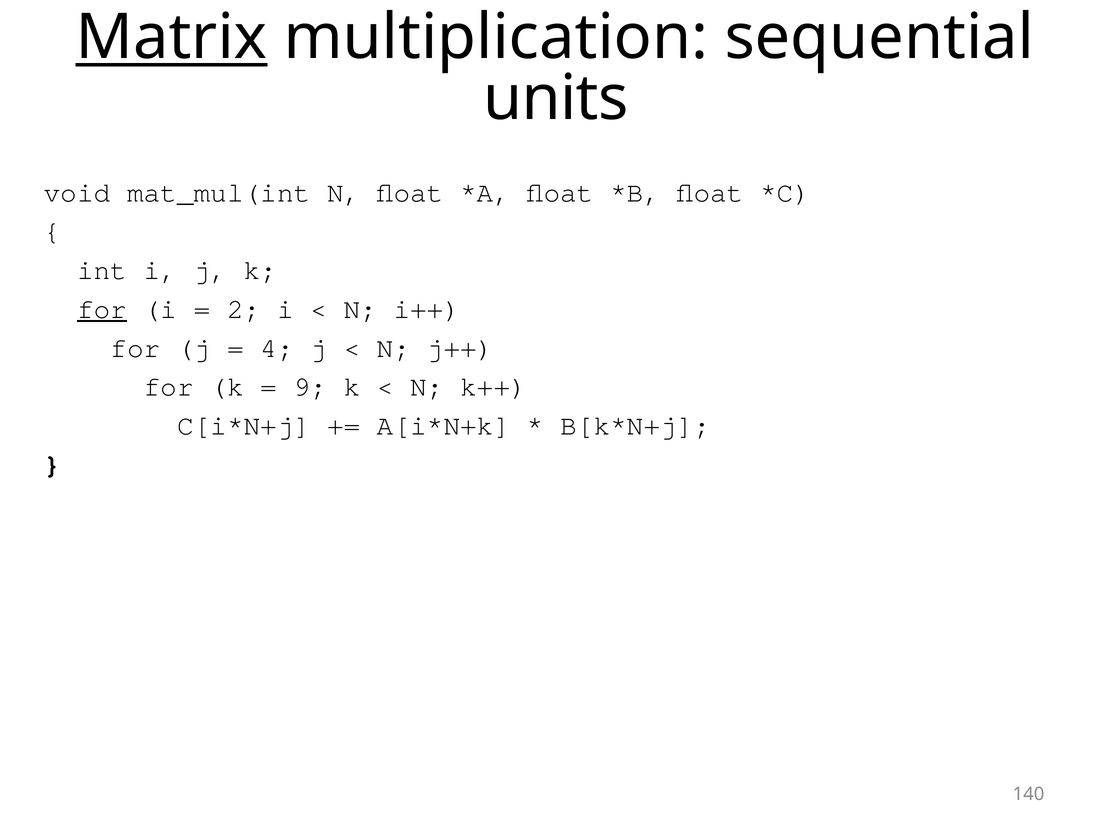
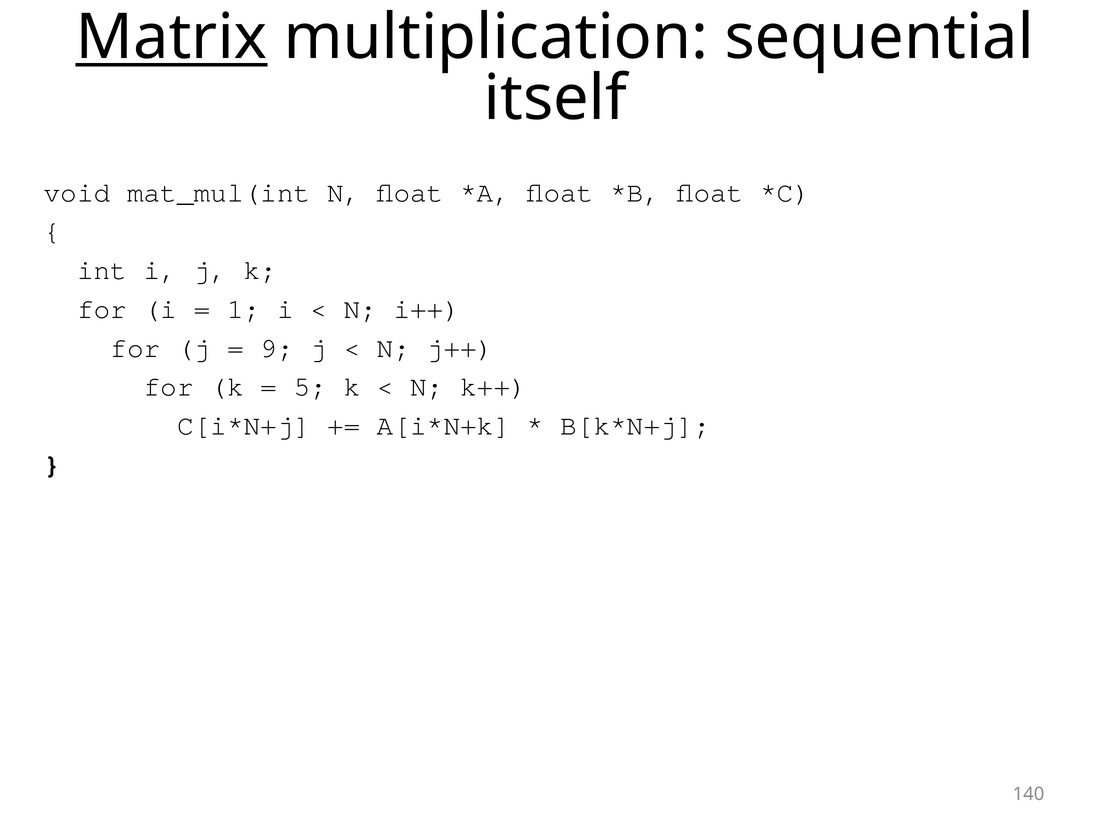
units: units -> itself
for at (102, 309) underline: present -> none
2: 2 -> 1
4: 4 -> 9
9: 9 -> 5
